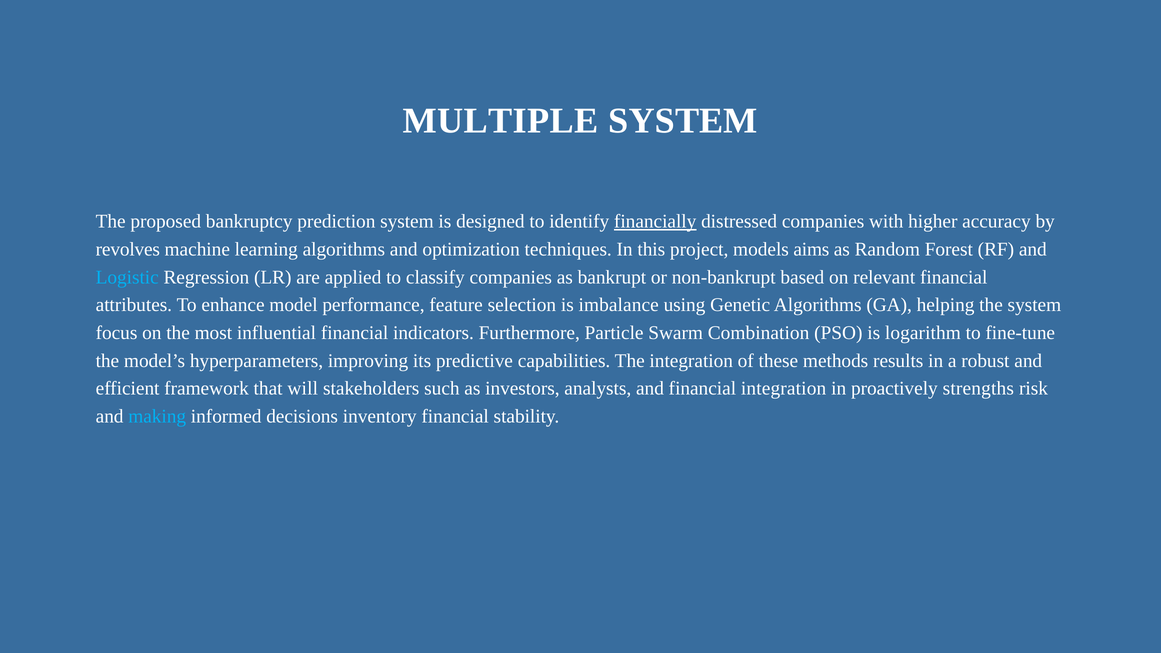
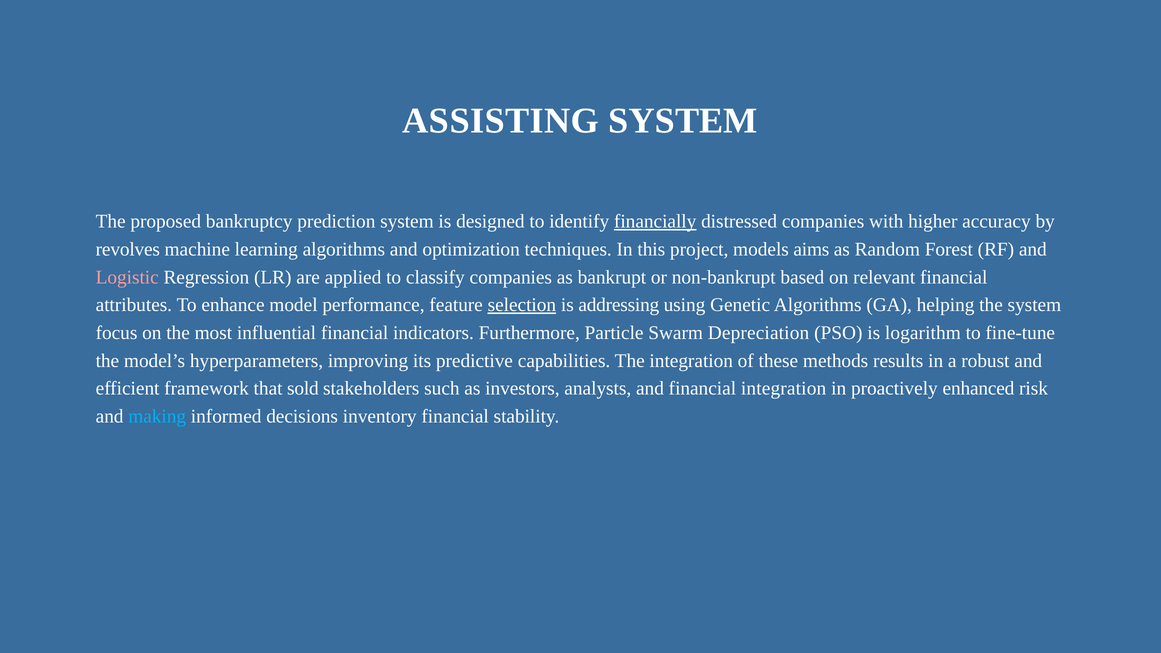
MULTIPLE: MULTIPLE -> ASSISTING
Logistic colour: light blue -> pink
selection underline: none -> present
imbalance: imbalance -> addressing
Combination: Combination -> Depreciation
will: will -> sold
strengths: strengths -> enhanced
